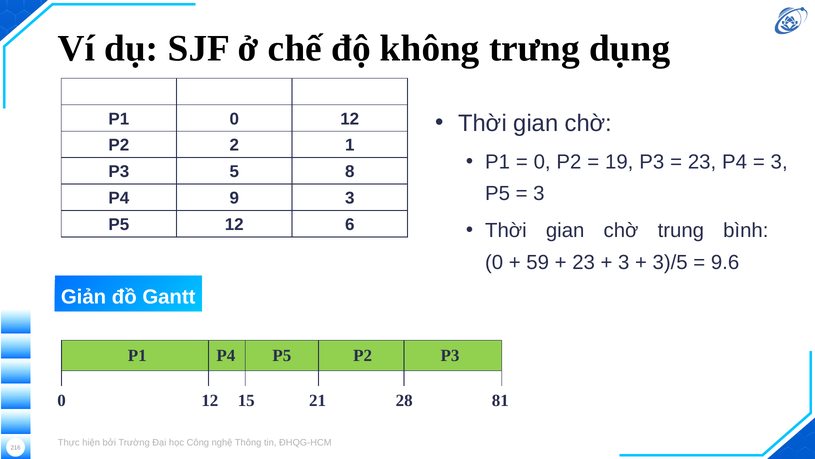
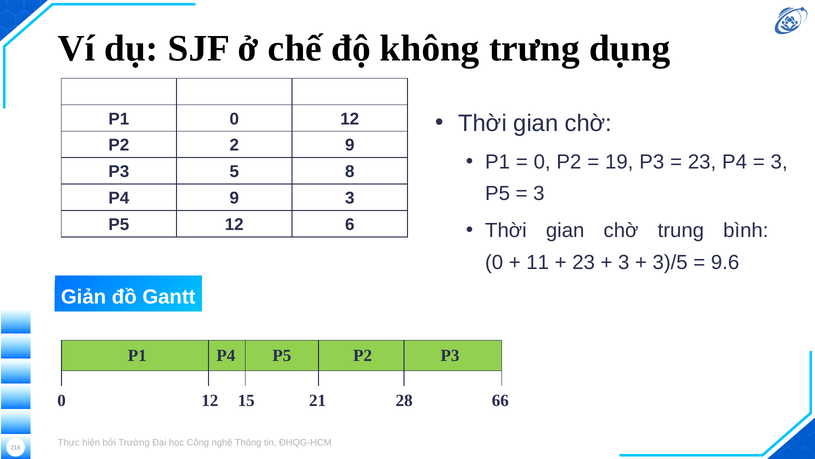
2 1: 1 -> 9
59: 59 -> 11
81: 81 -> 66
